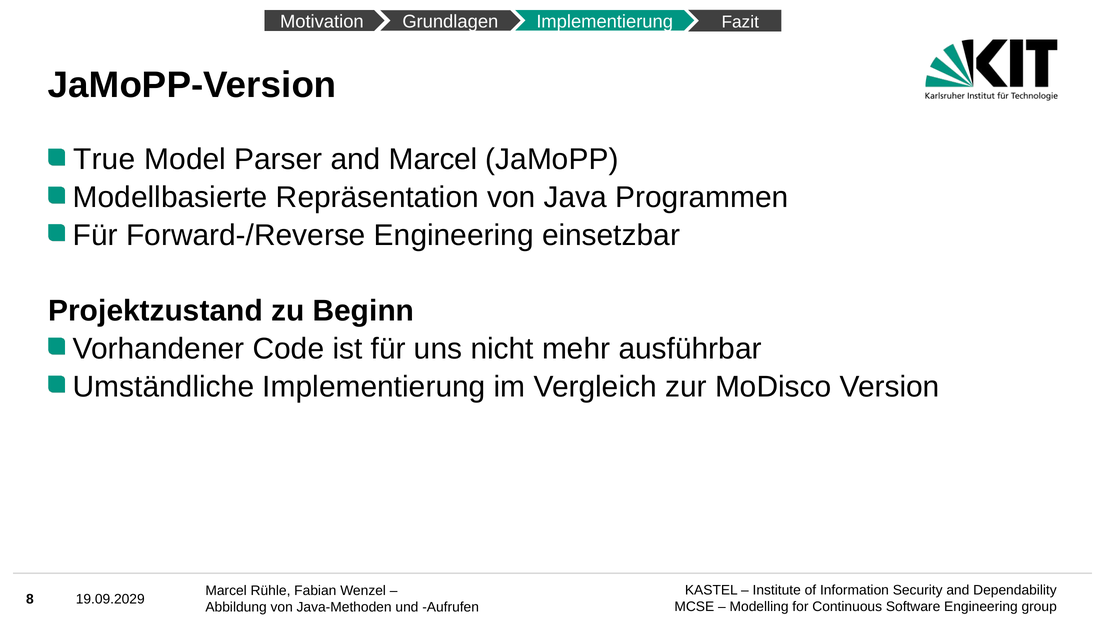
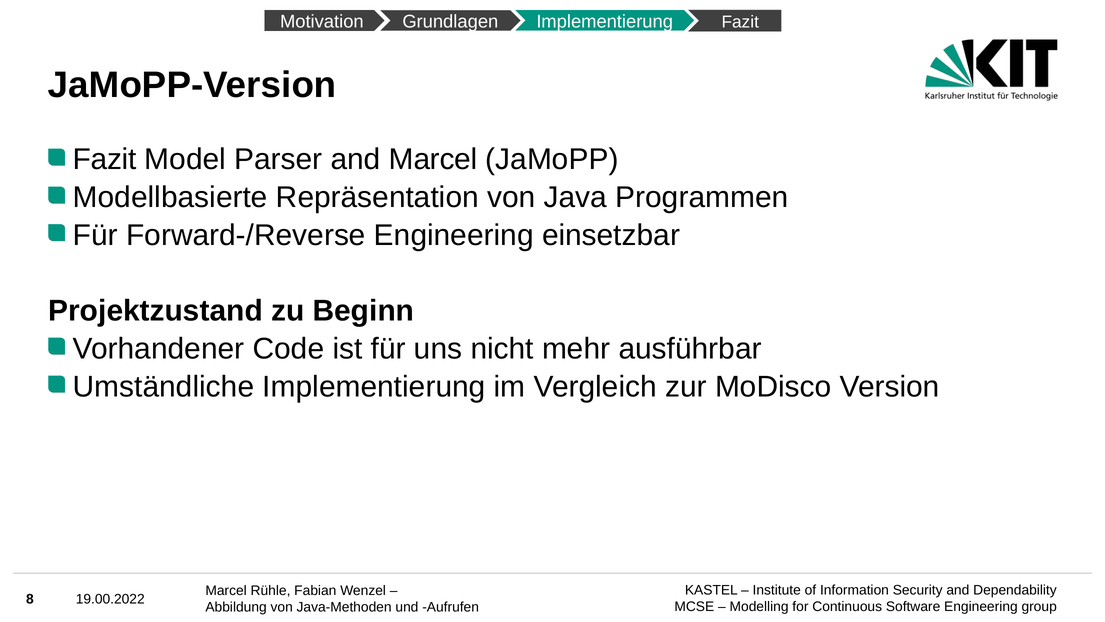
True at (104, 159): True -> Fazit
19.09.2029: 19.09.2029 -> 19.00.2022
